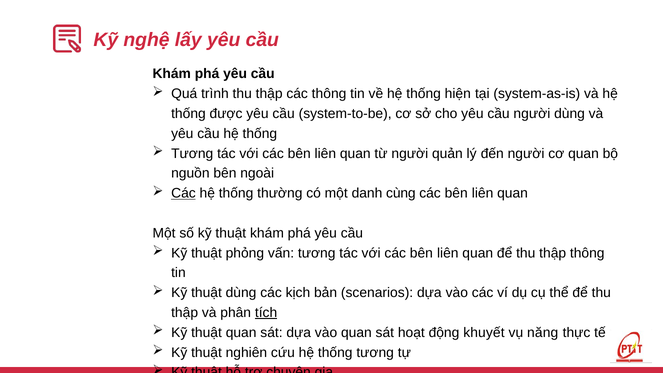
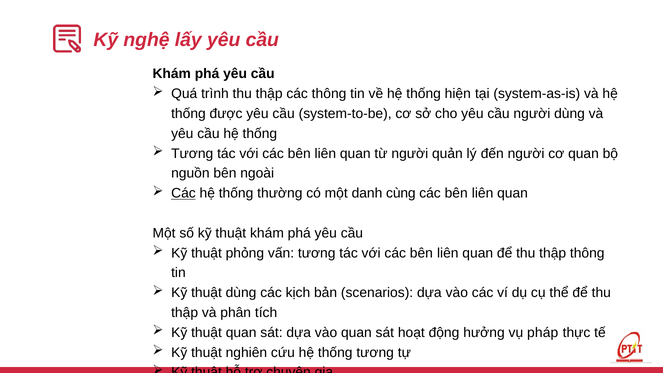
tích underline: present -> none
khuyết: khuyết -> hưởng
năng: năng -> pháp
